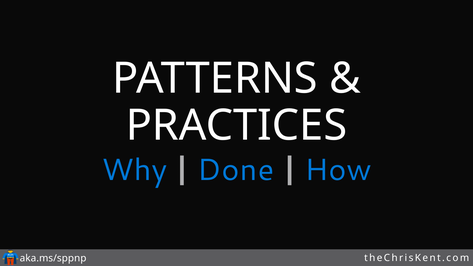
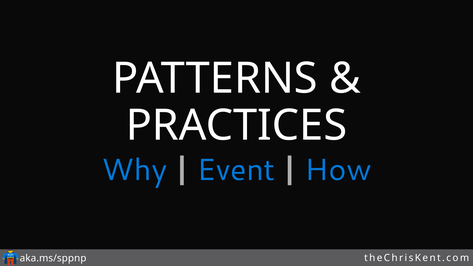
Done: Done -> Event
